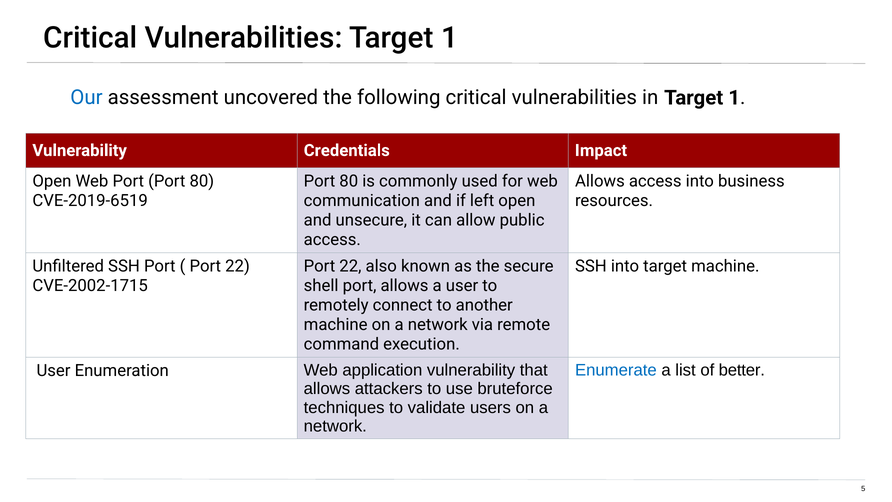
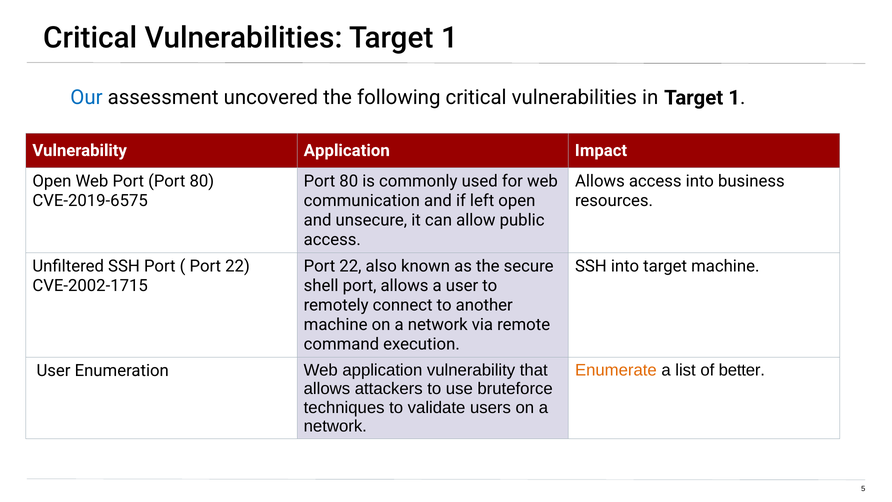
Vulnerability Credentials: Credentials -> Application
CVE-2019-6519: CVE-2019-6519 -> CVE-2019-6575
Enumerate colour: blue -> orange
